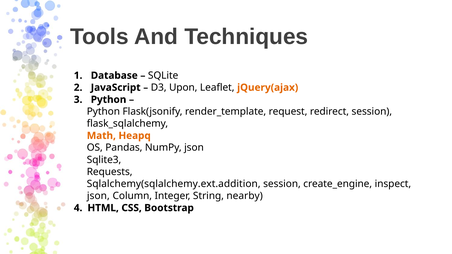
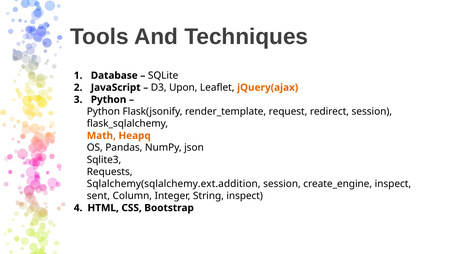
json at (98, 196): json -> sent
String nearby: nearby -> inspect
